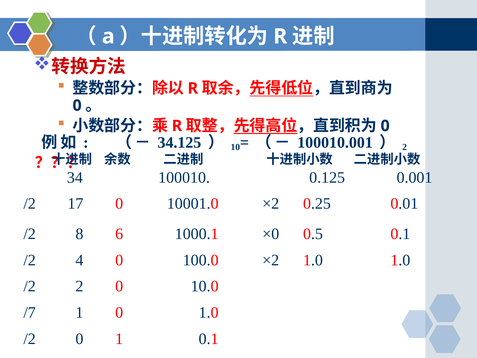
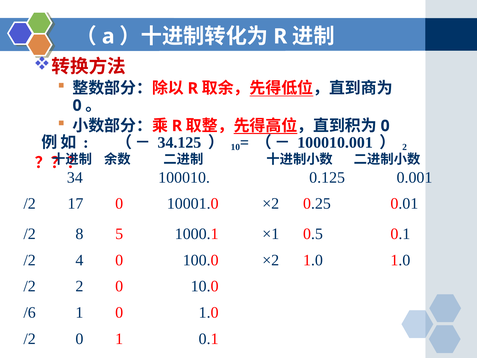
6: 6 -> 5
×0: ×0 -> ×1
/7: /7 -> /6
